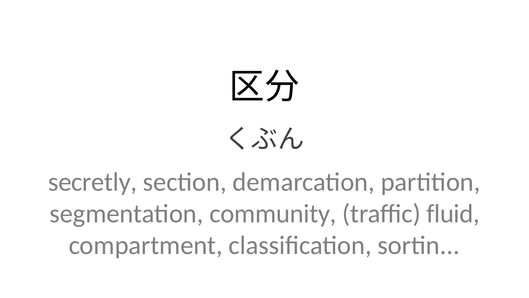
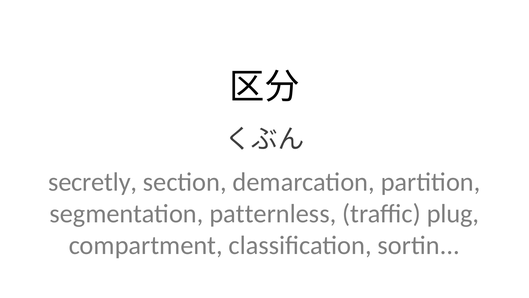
community: community -> patternless
fluid: fluid -> plug
